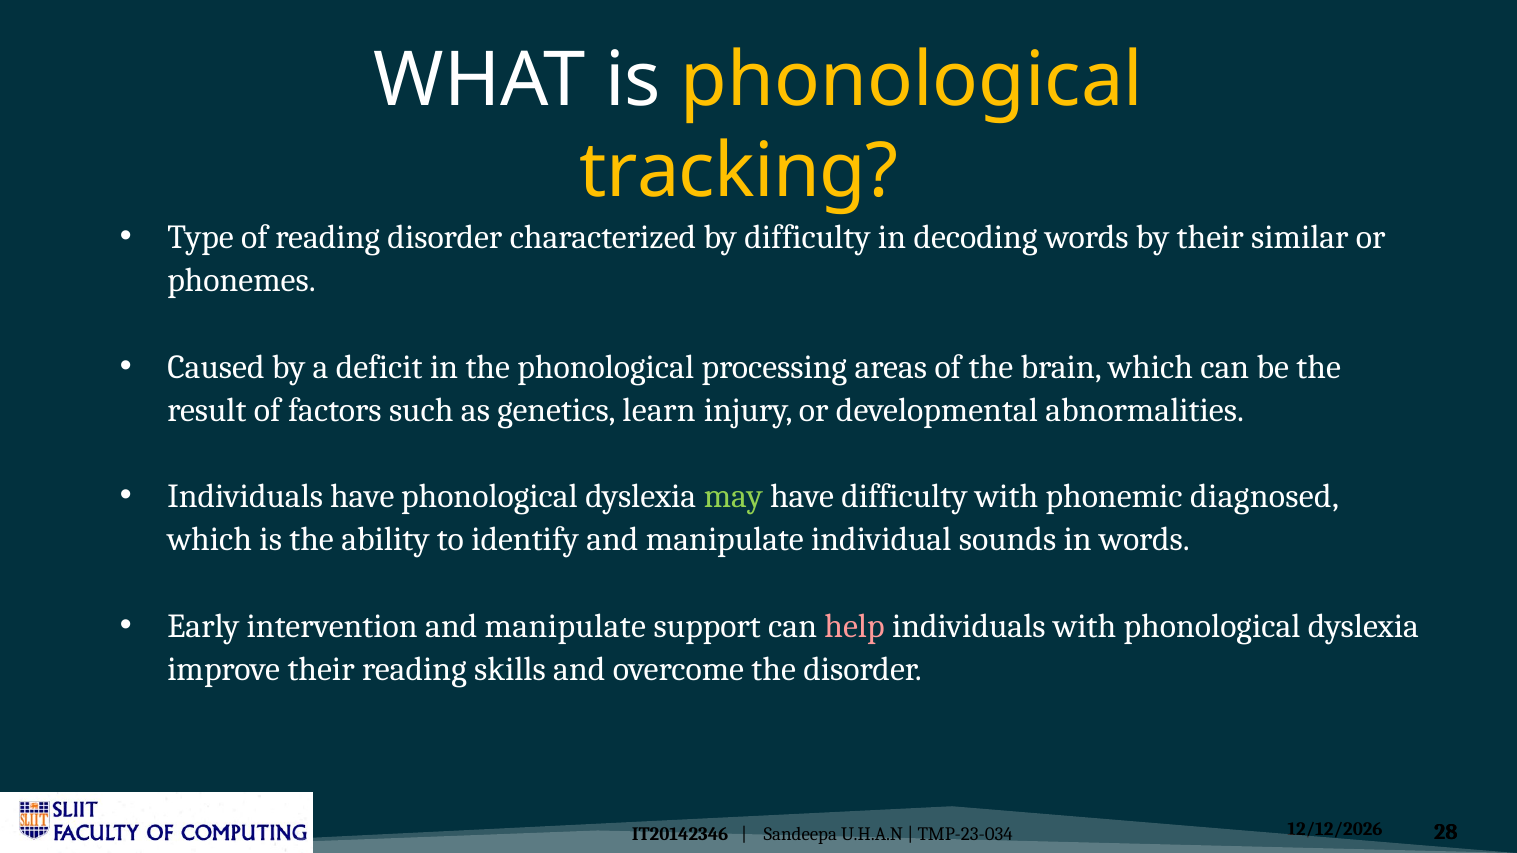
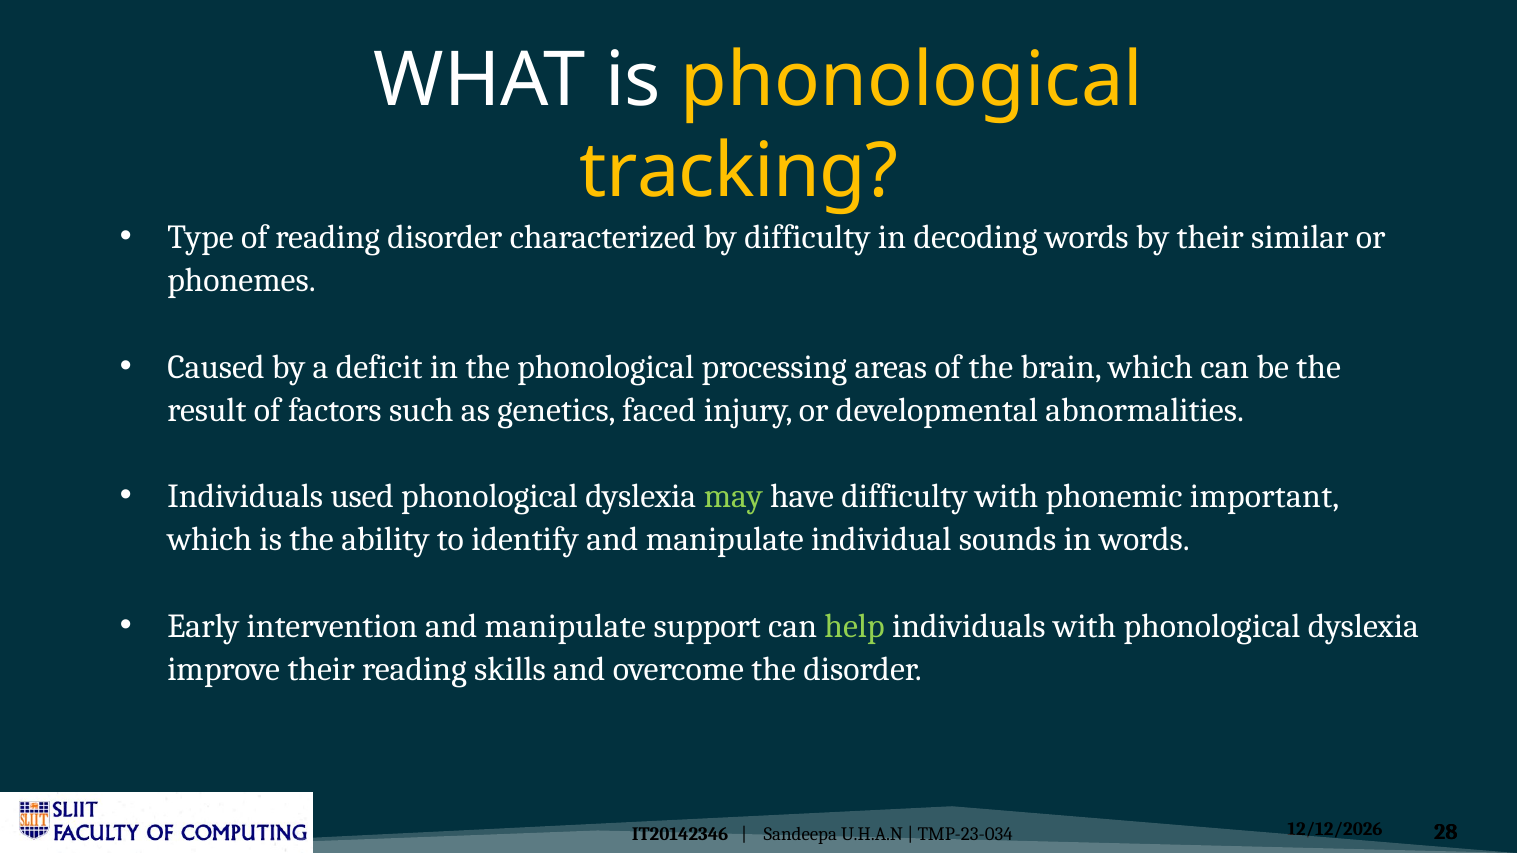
learn: learn -> faced
Individuals have: have -> used
diagnosed: diagnosed -> important
help colour: pink -> light green
